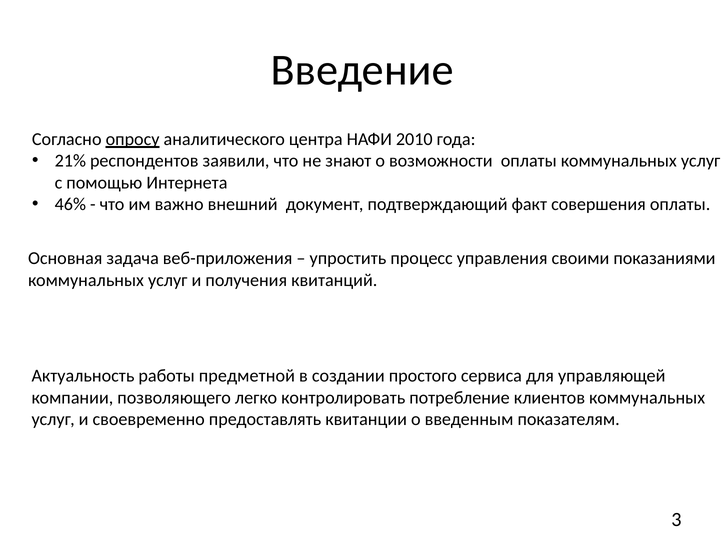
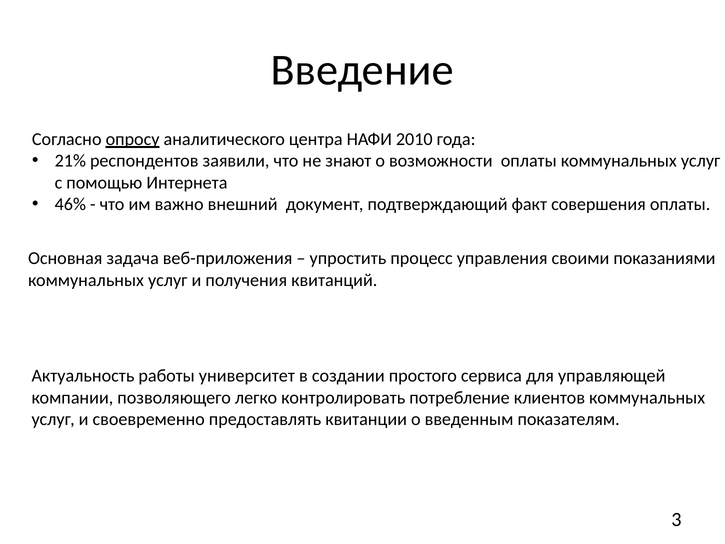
предметной: предметной -> университет
